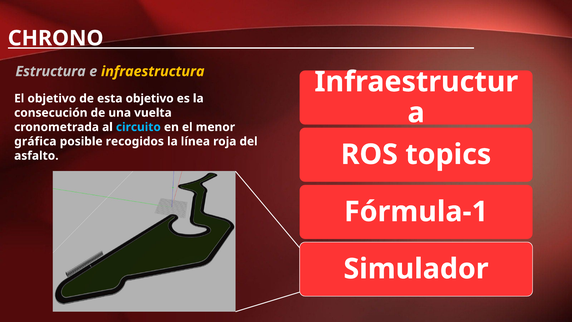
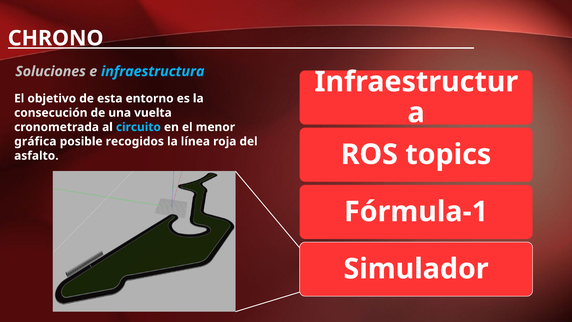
Estructura: Estructura -> Soluciones
infraestructura colour: yellow -> light blue
esta objetivo: objetivo -> entorno
